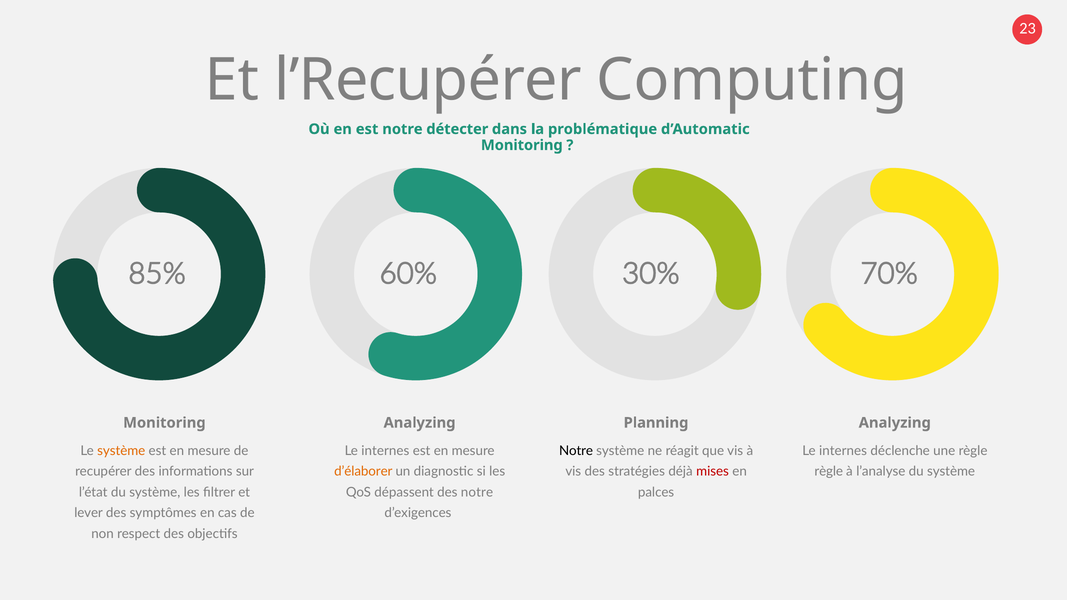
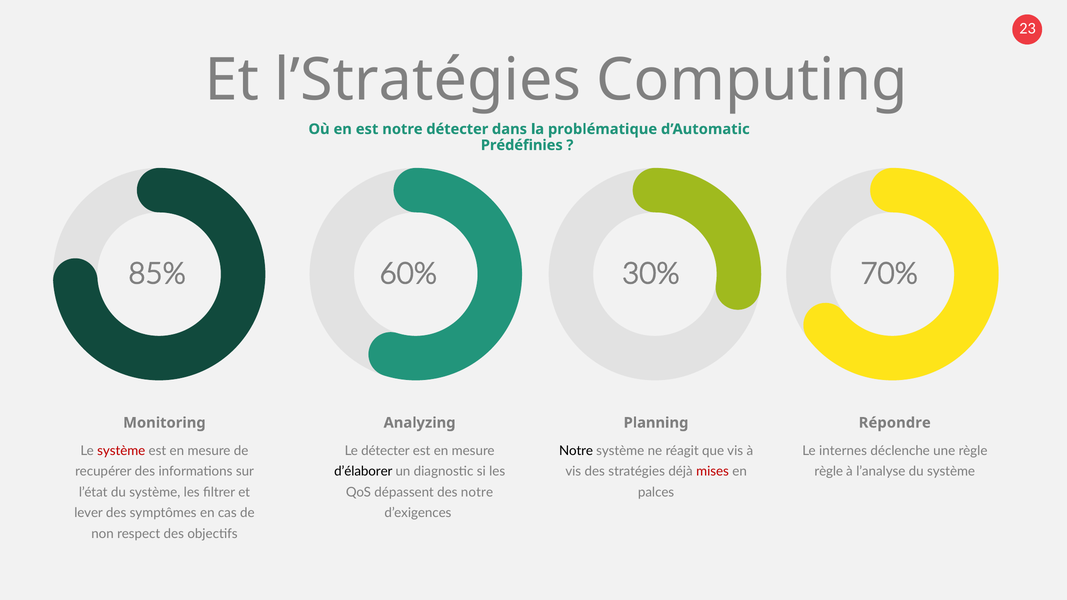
l’Recupérer: l’Recupérer -> l’Stratégies
Monitoring at (522, 145): Monitoring -> Prédéfinies
Analyzing at (895, 423): Analyzing -> Répondre
système at (121, 451) colour: orange -> red
internes at (385, 451): internes -> détecter
d’élaborer colour: orange -> black
